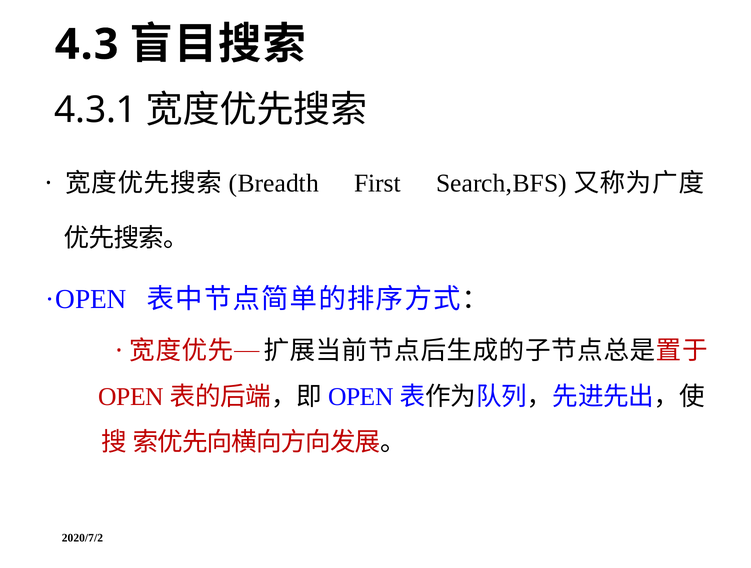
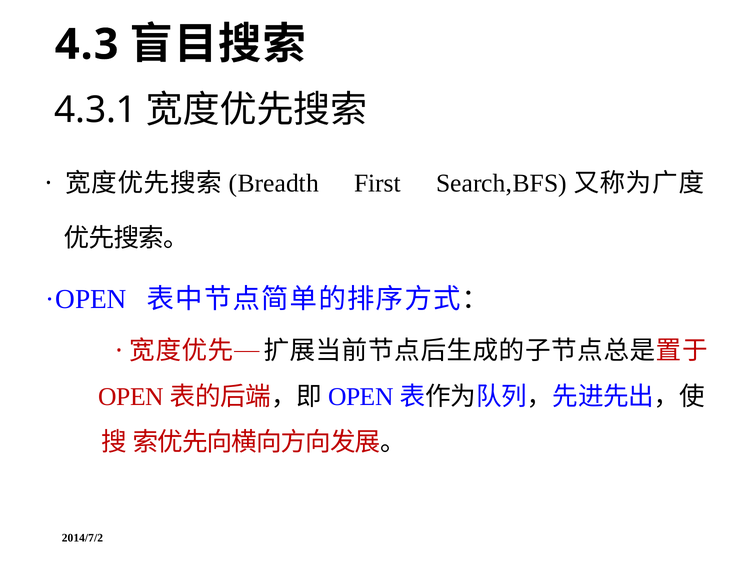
2020/7/2: 2020/7/2 -> 2014/7/2
